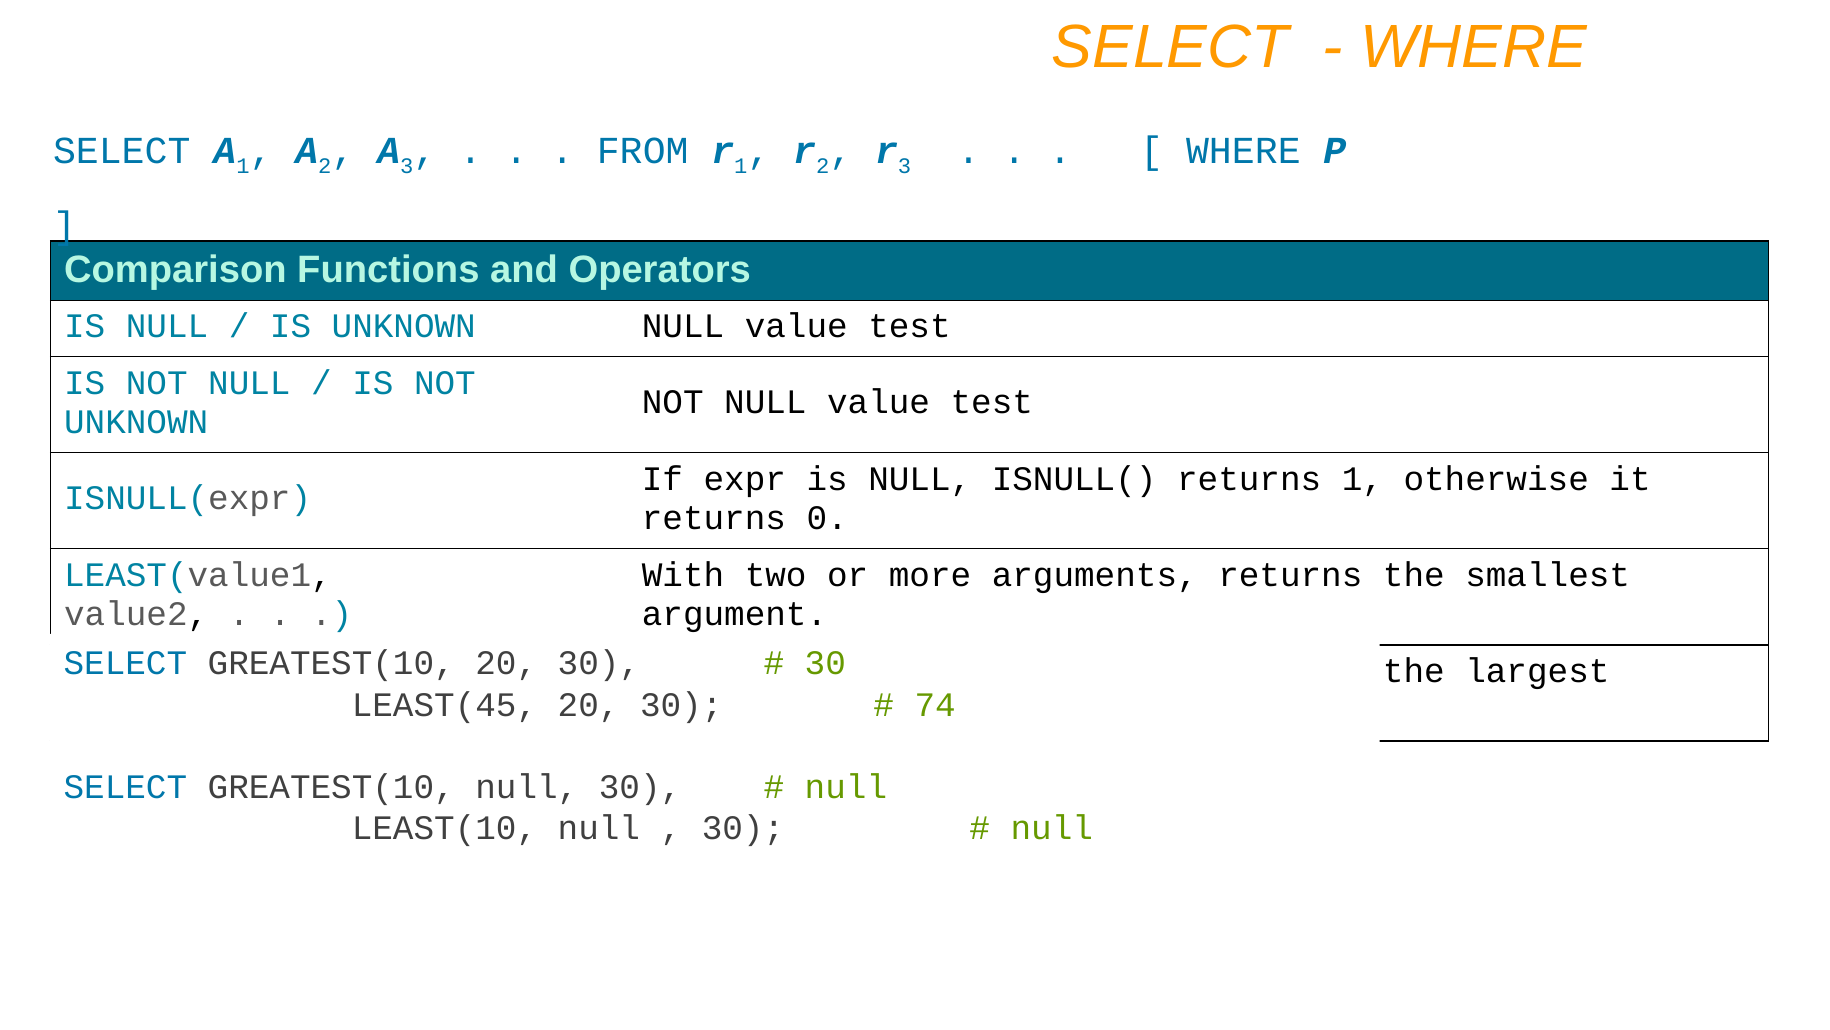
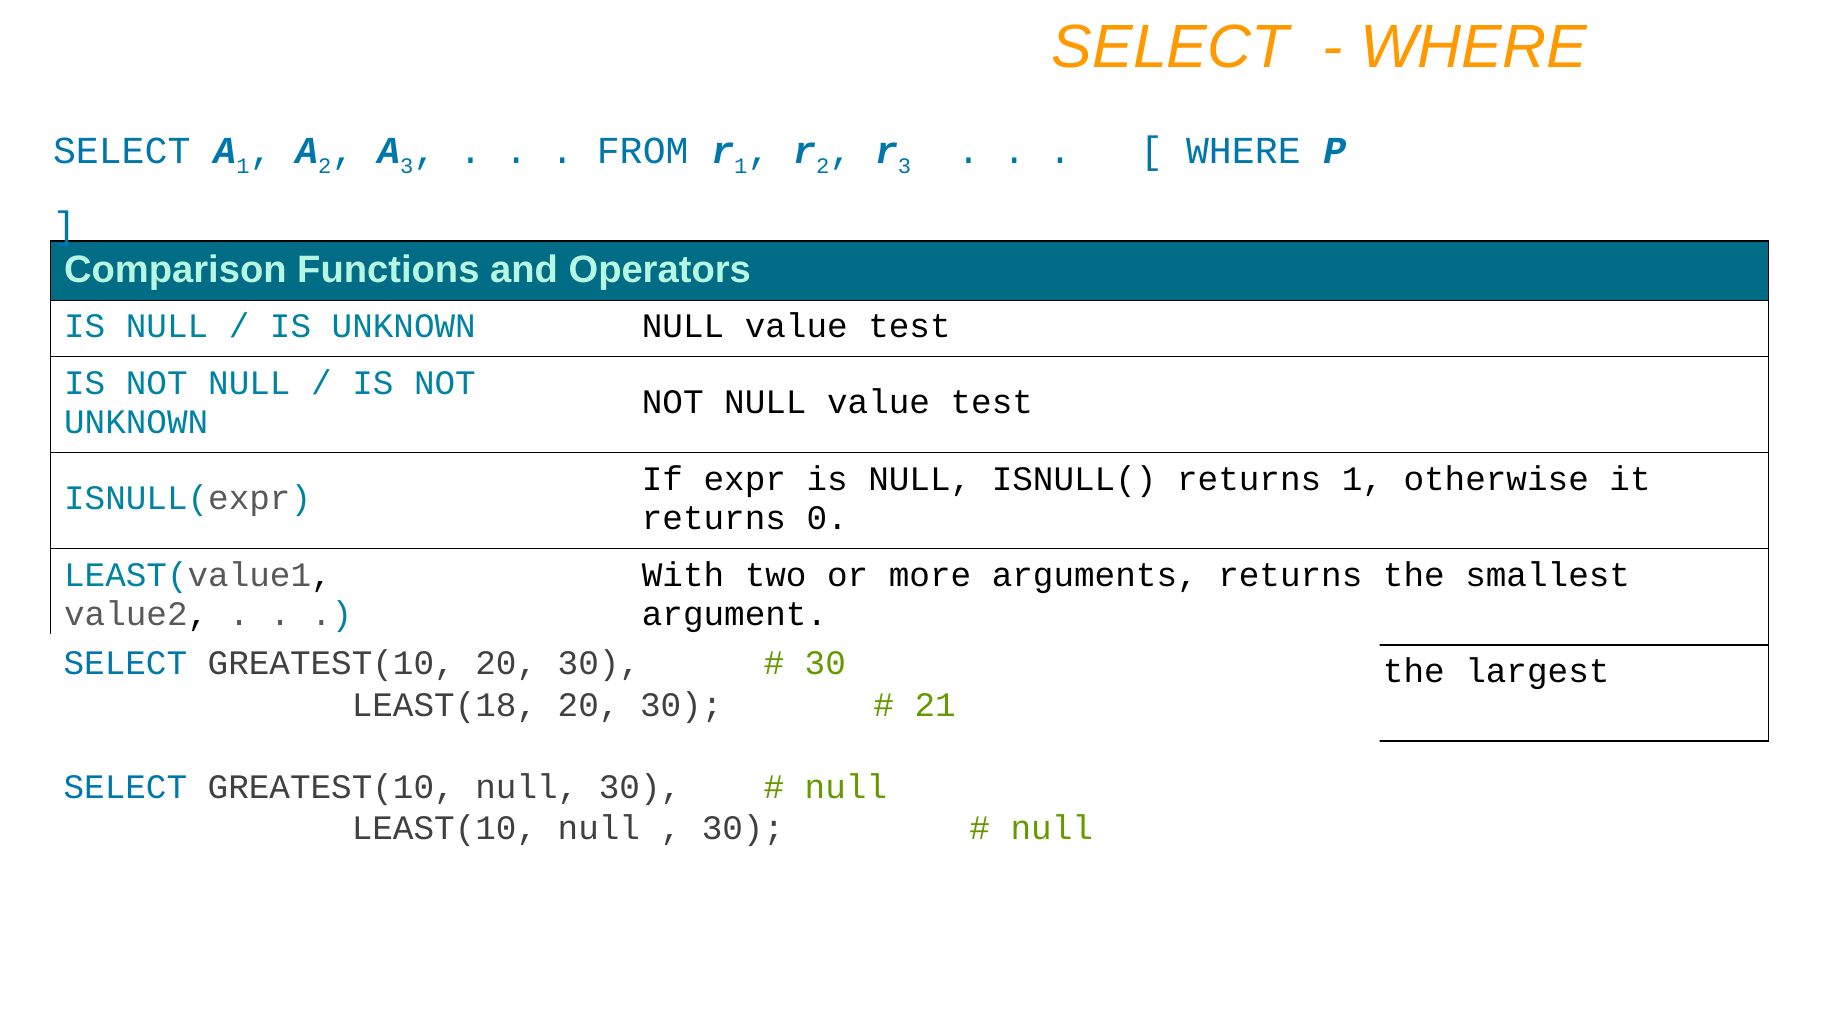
LEAST(45: LEAST(45 -> LEAST(18
74: 74 -> 21
